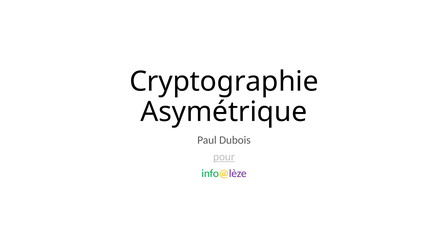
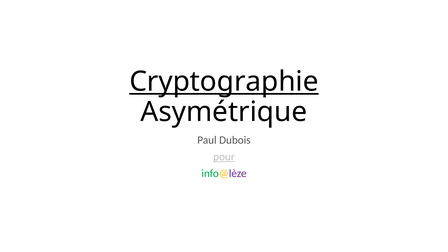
Cryptographie underline: none -> present
